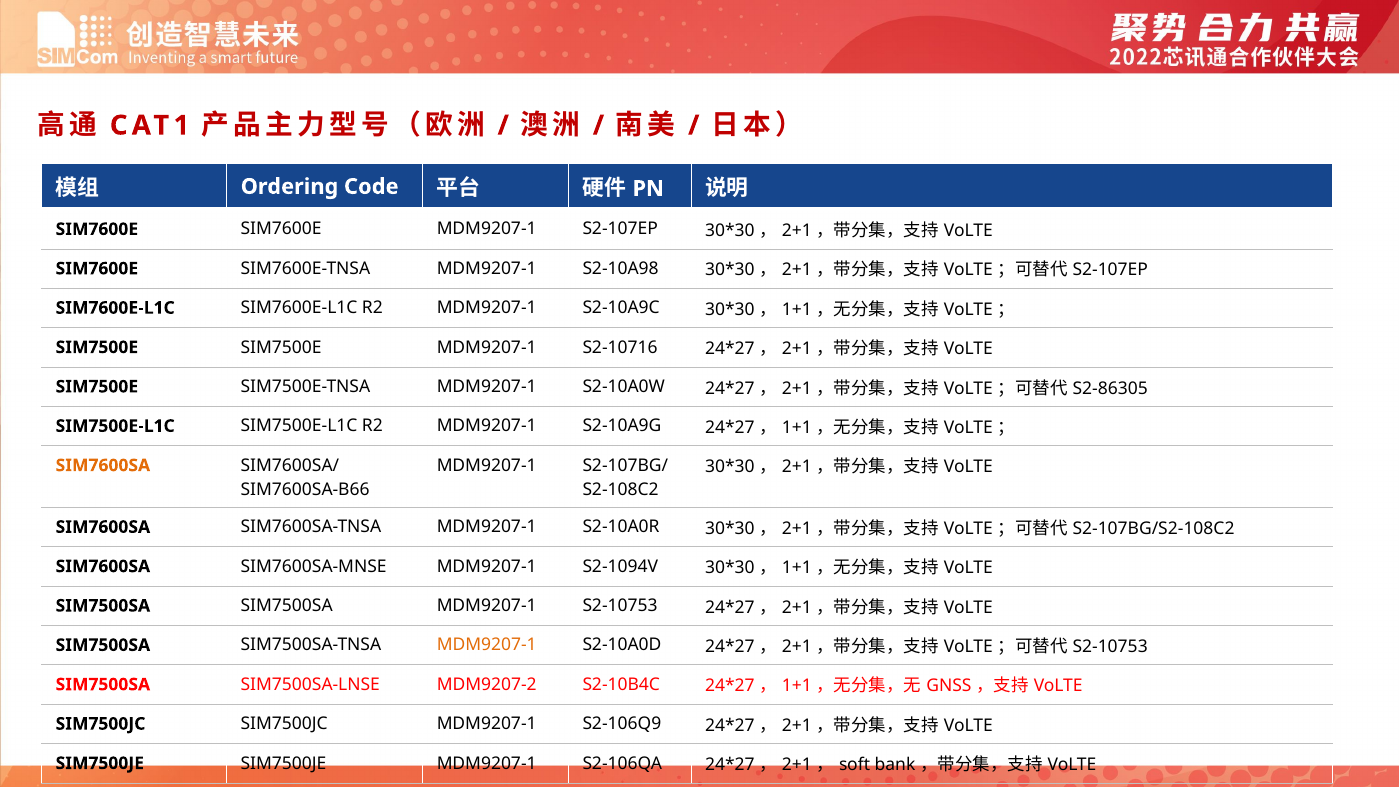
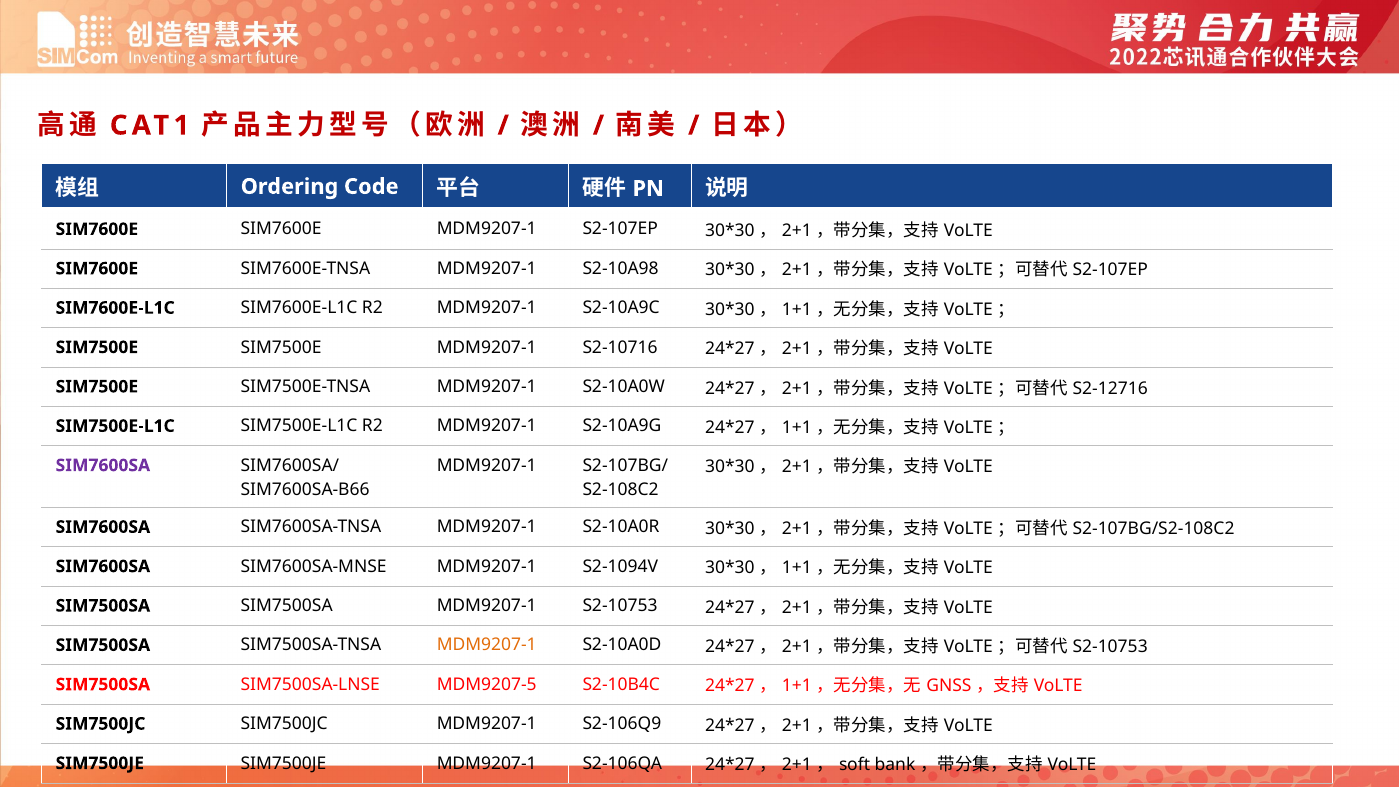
S2-86305: S2-86305 -> S2-12716
SIM7600SA at (103, 465) colour: orange -> purple
MDM9207-2: MDM9207-2 -> MDM9207-5
